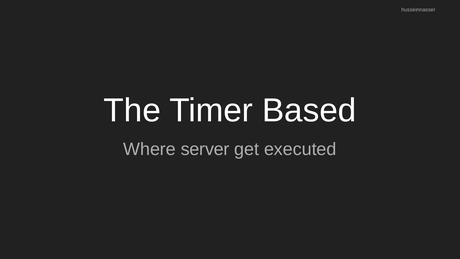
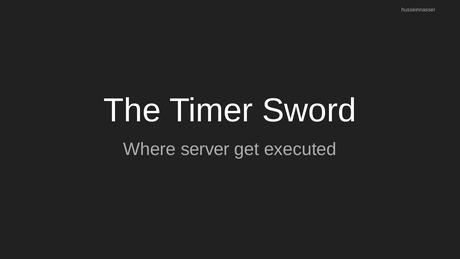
Based: Based -> Sword
